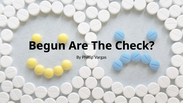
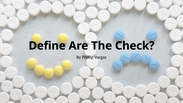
Begun: Begun -> Define
